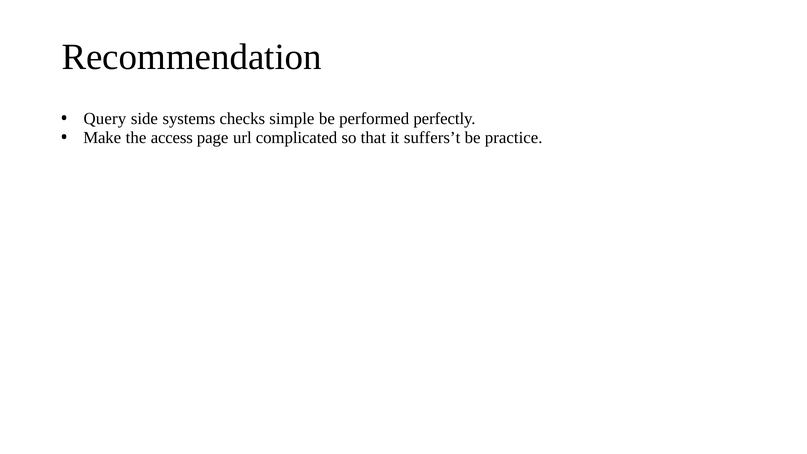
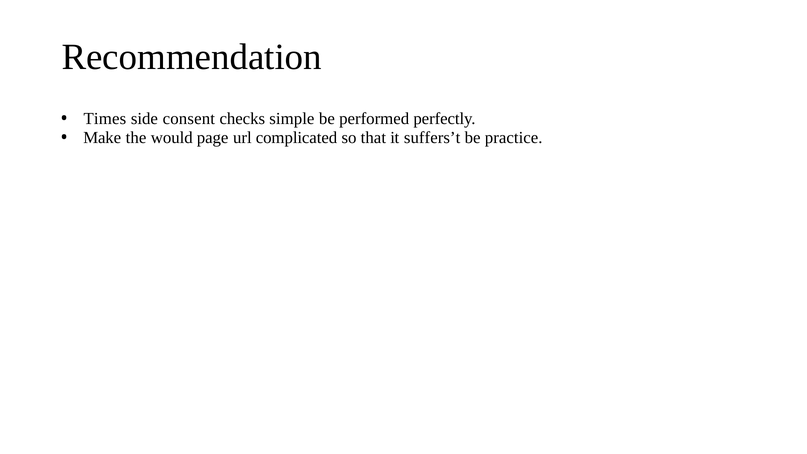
Query: Query -> Times
systems: systems -> consent
access: access -> would
